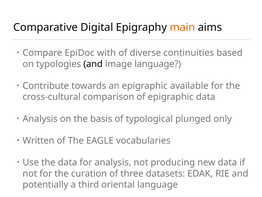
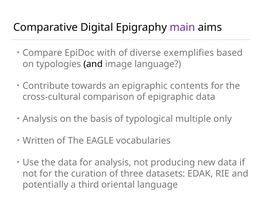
main colour: orange -> purple
continuities: continuities -> exemplifies
available: available -> contents
plunged: plunged -> multiple
